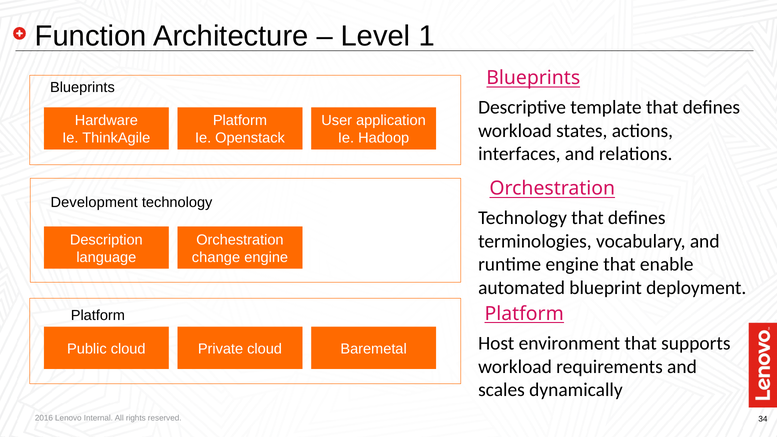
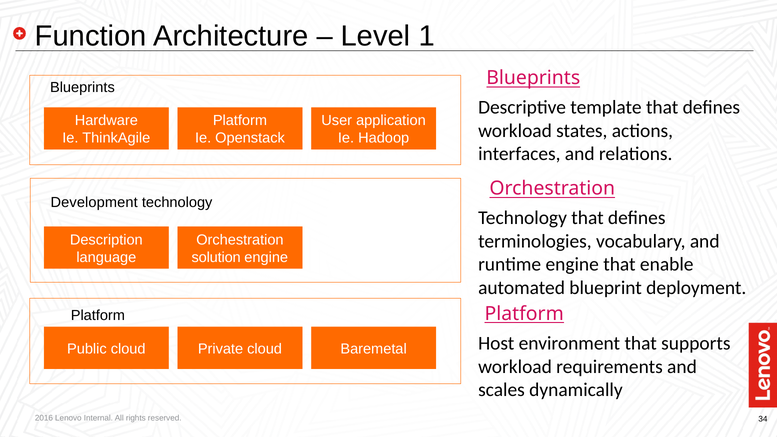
change: change -> solution
